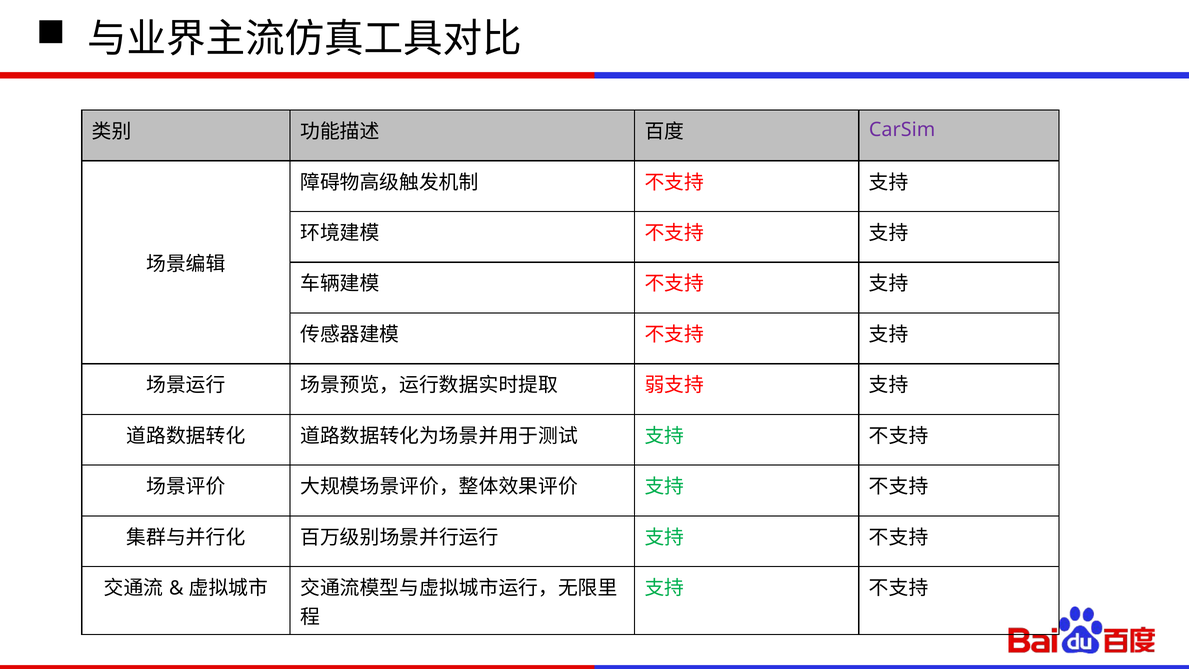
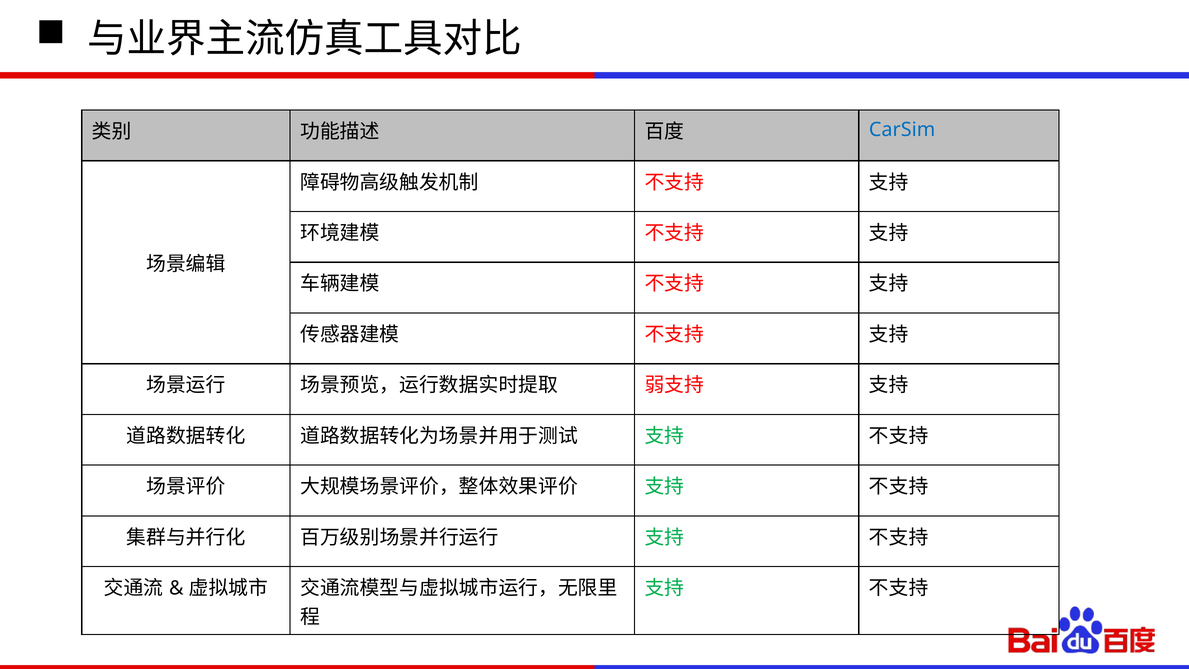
CarSim colour: purple -> blue
